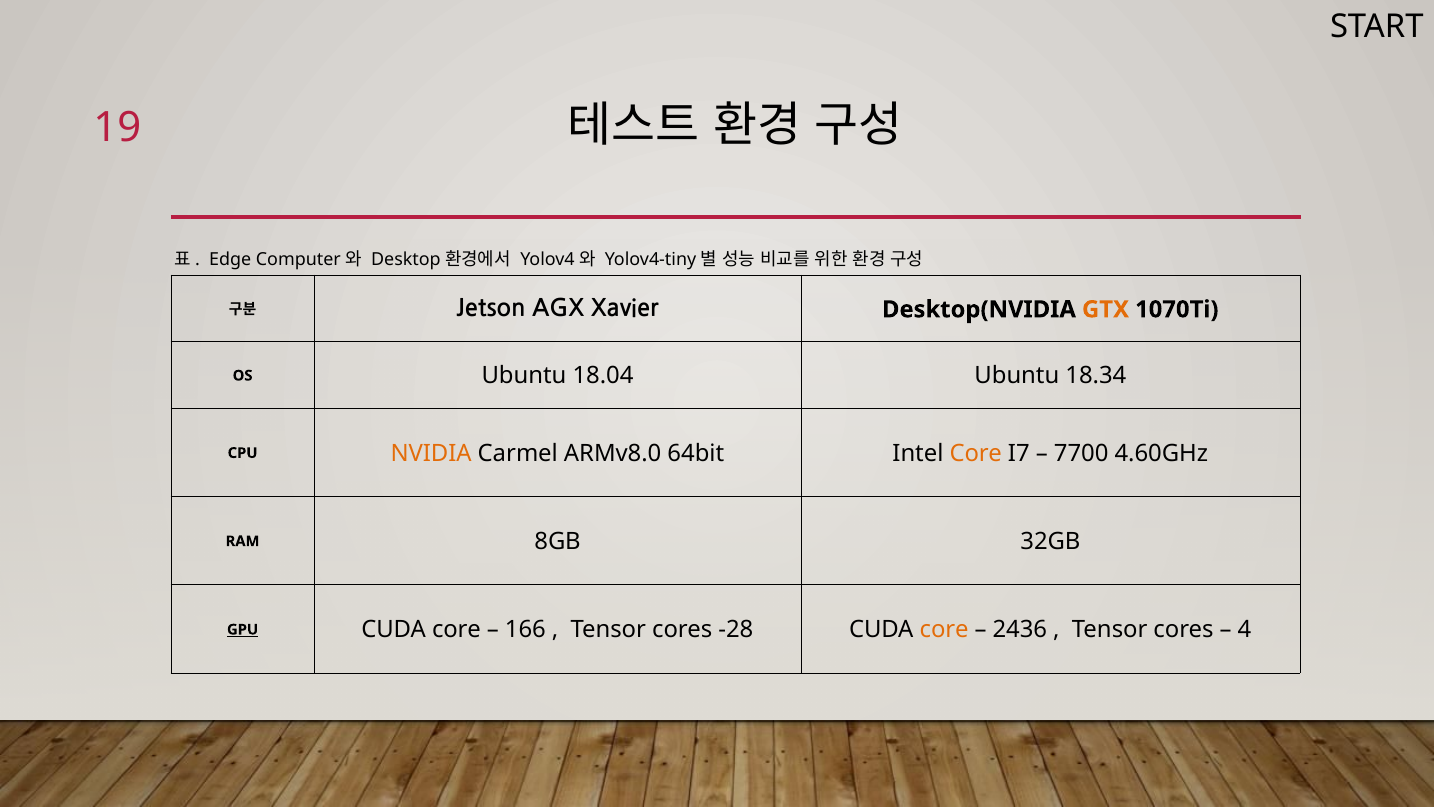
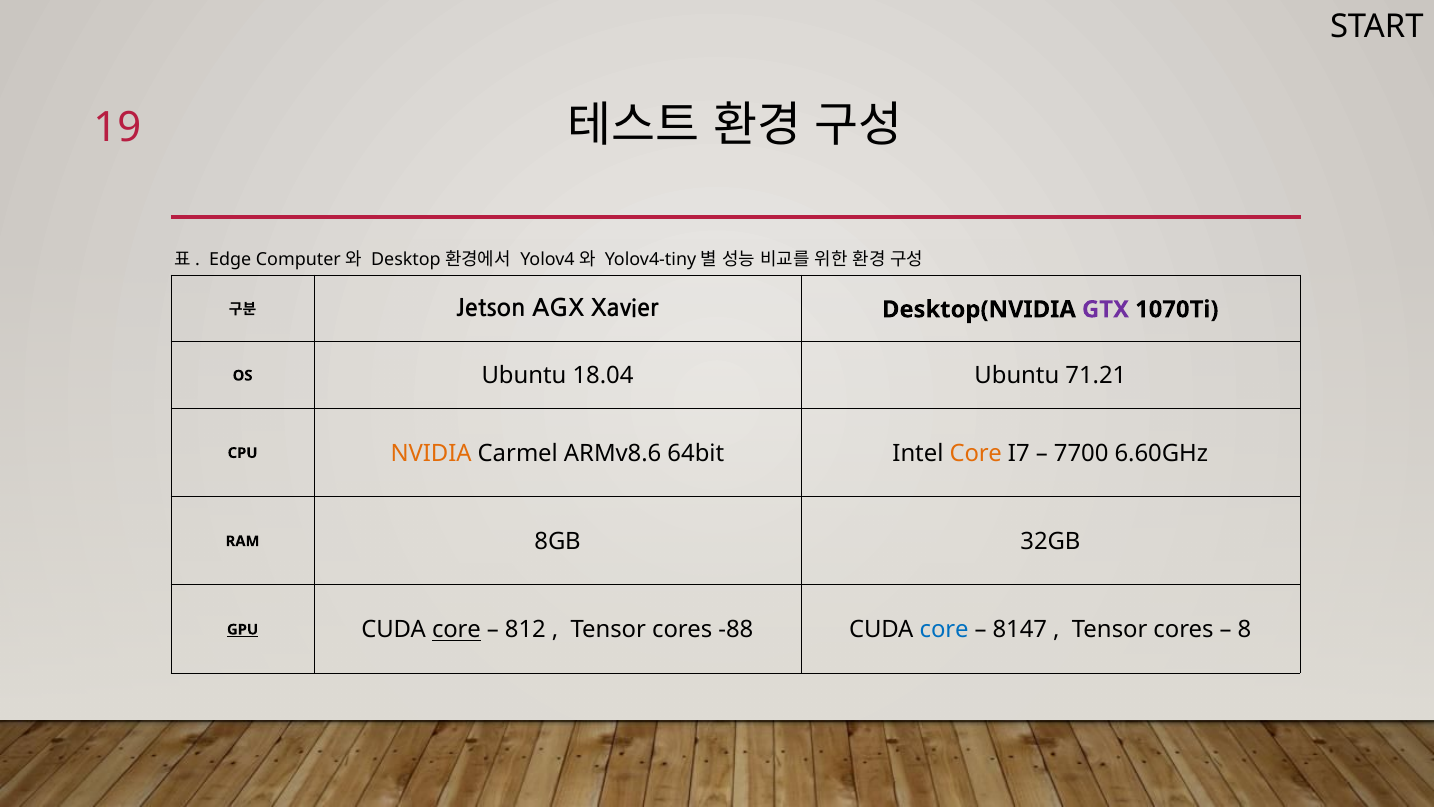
GTX colour: orange -> purple
18.34: 18.34 -> 71.21
ARMv8.0: ARMv8.0 -> ARMv8.6
4.60GHz: 4.60GHz -> 6.60GHz
core at (456, 630) underline: none -> present
166: 166 -> 812
-28: -28 -> -88
core at (944, 630) colour: orange -> blue
2436: 2436 -> 8147
4: 4 -> 8
